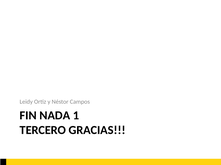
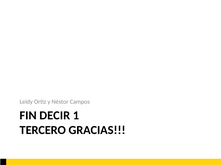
NADA: NADA -> DECIR
